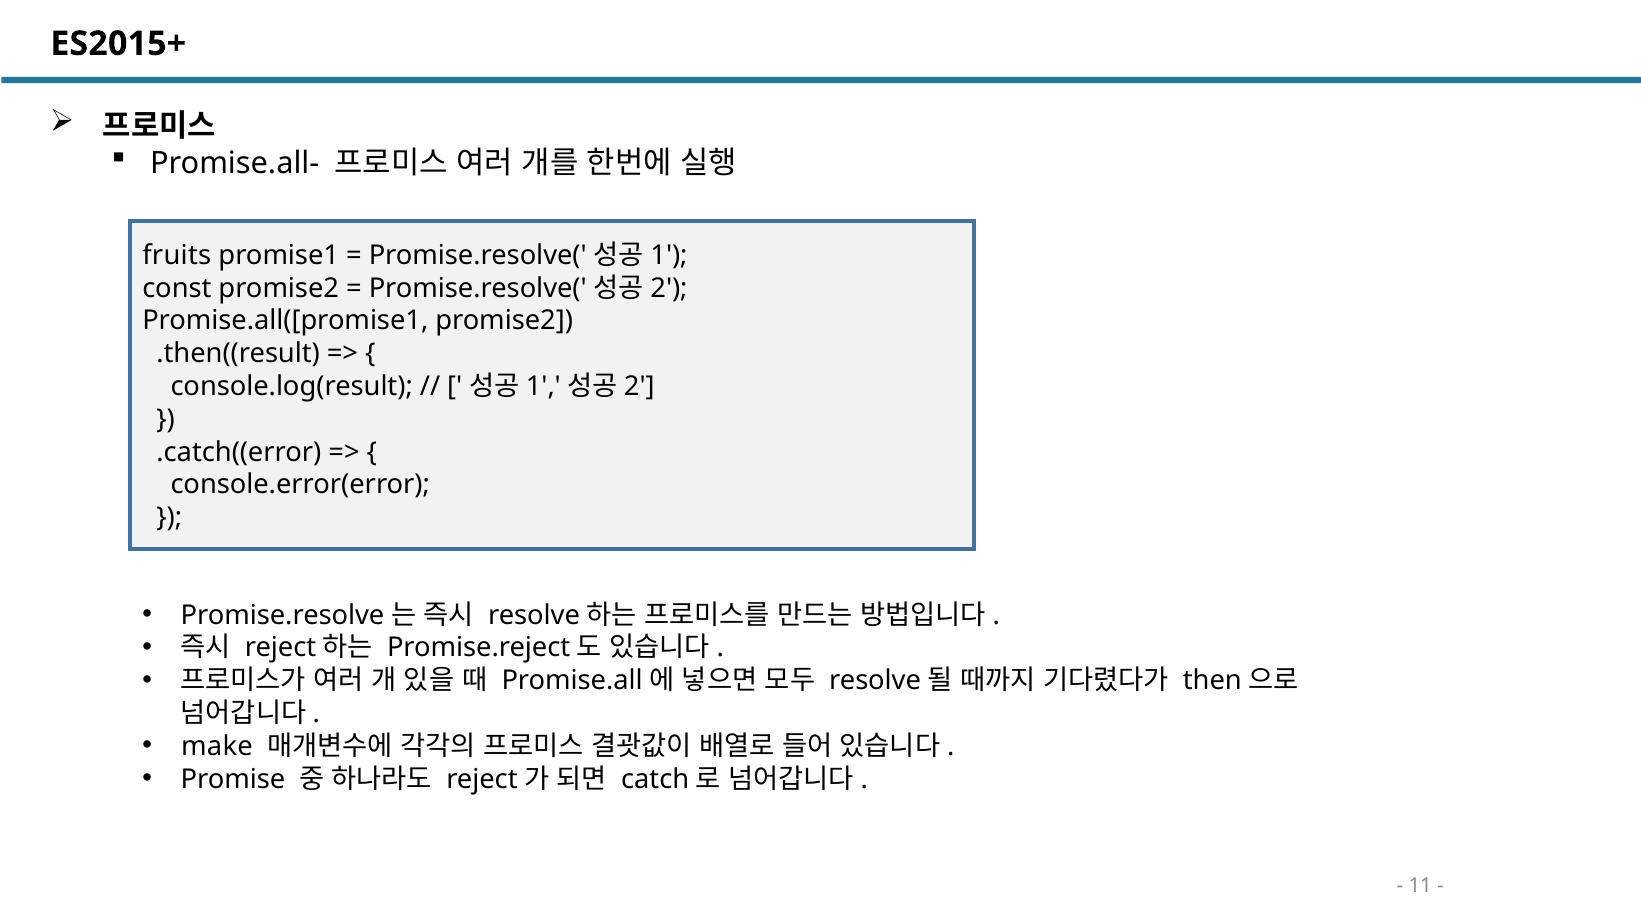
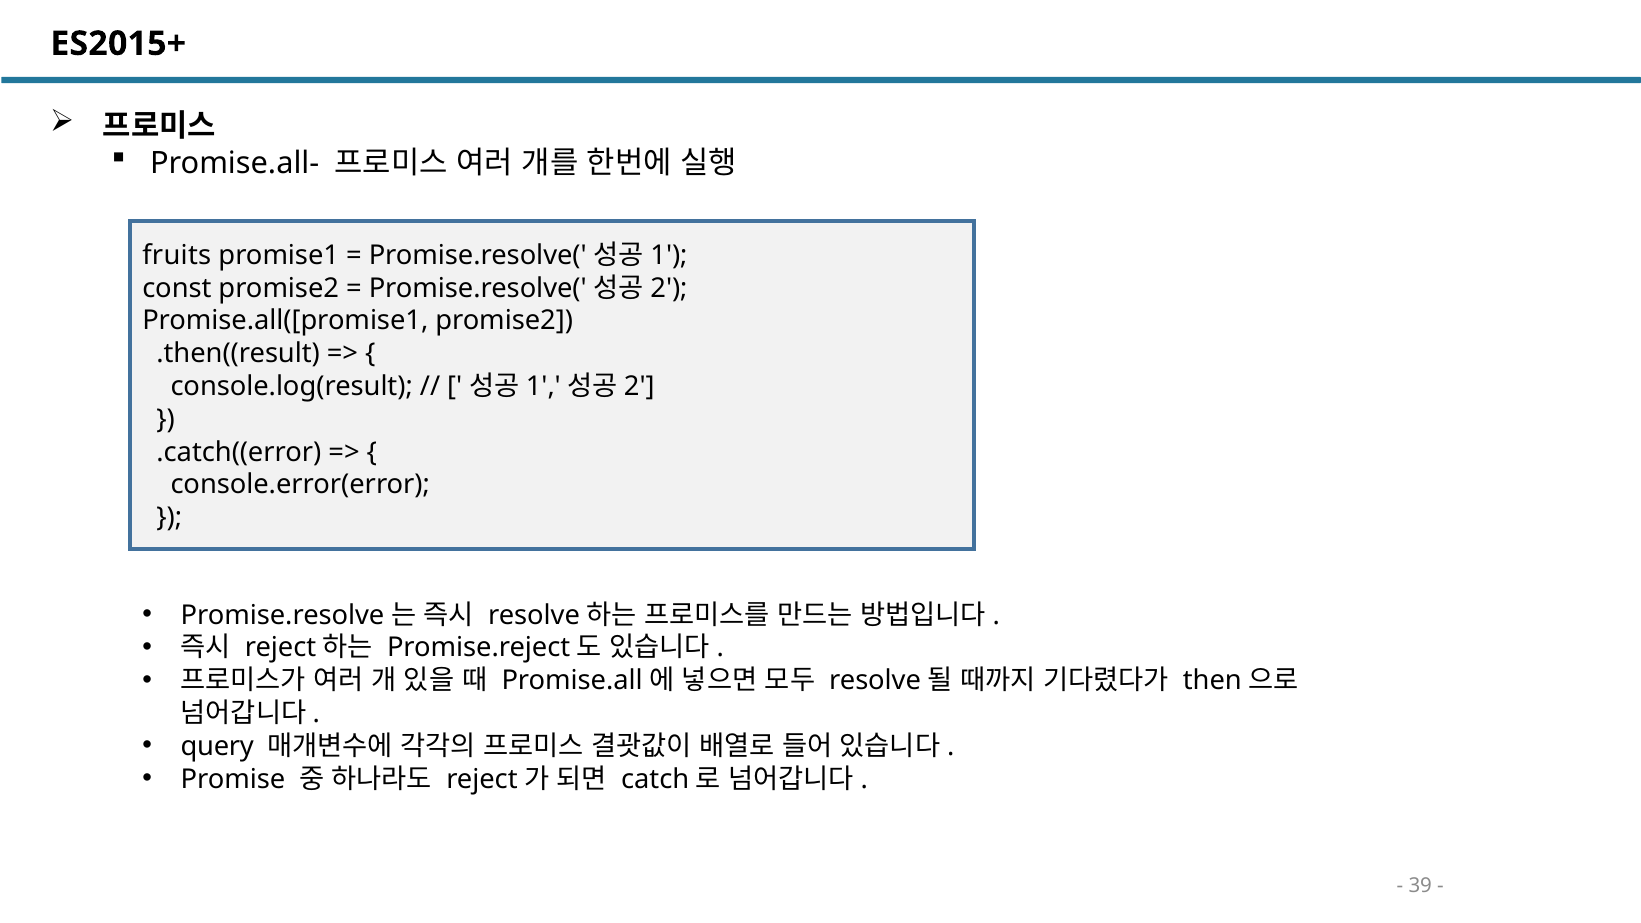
make: make -> query
11: 11 -> 39
